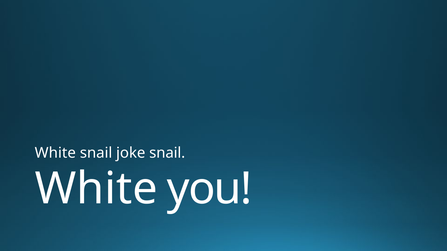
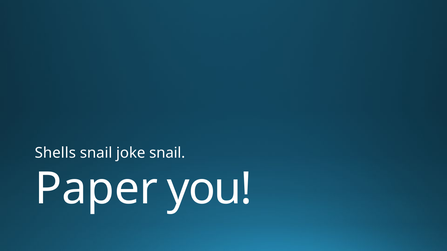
White at (55, 153): White -> Shells
White at (96, 189): White -> Paper
